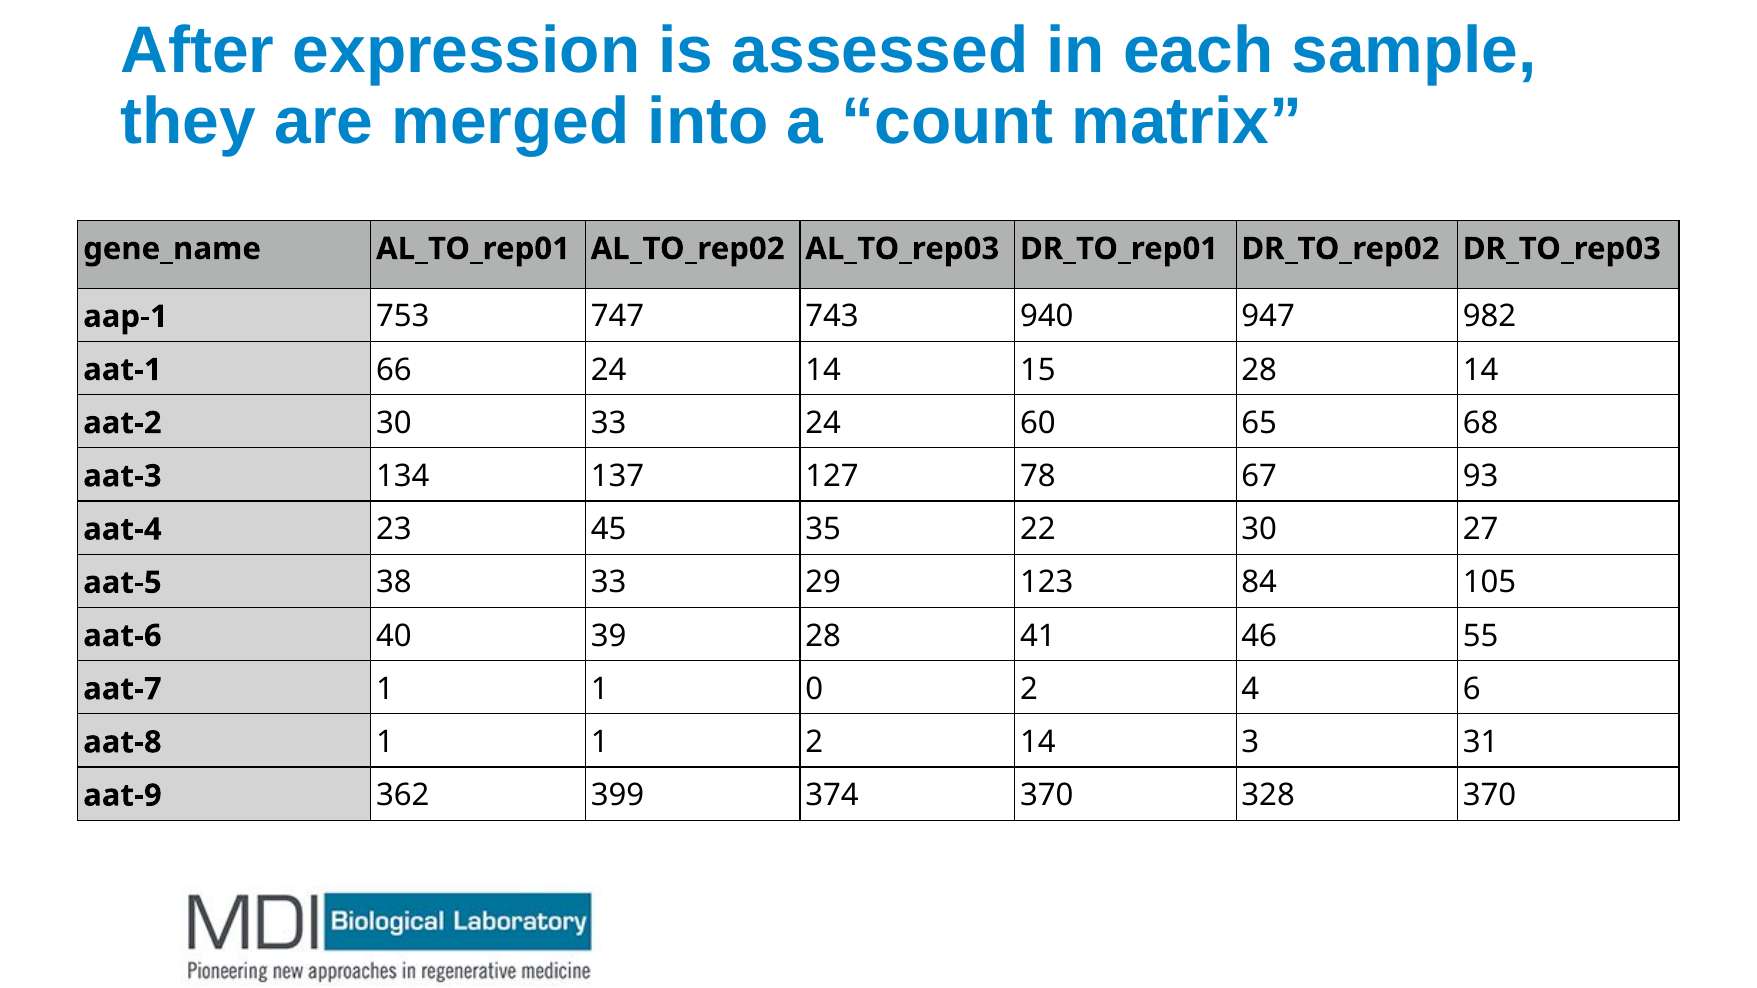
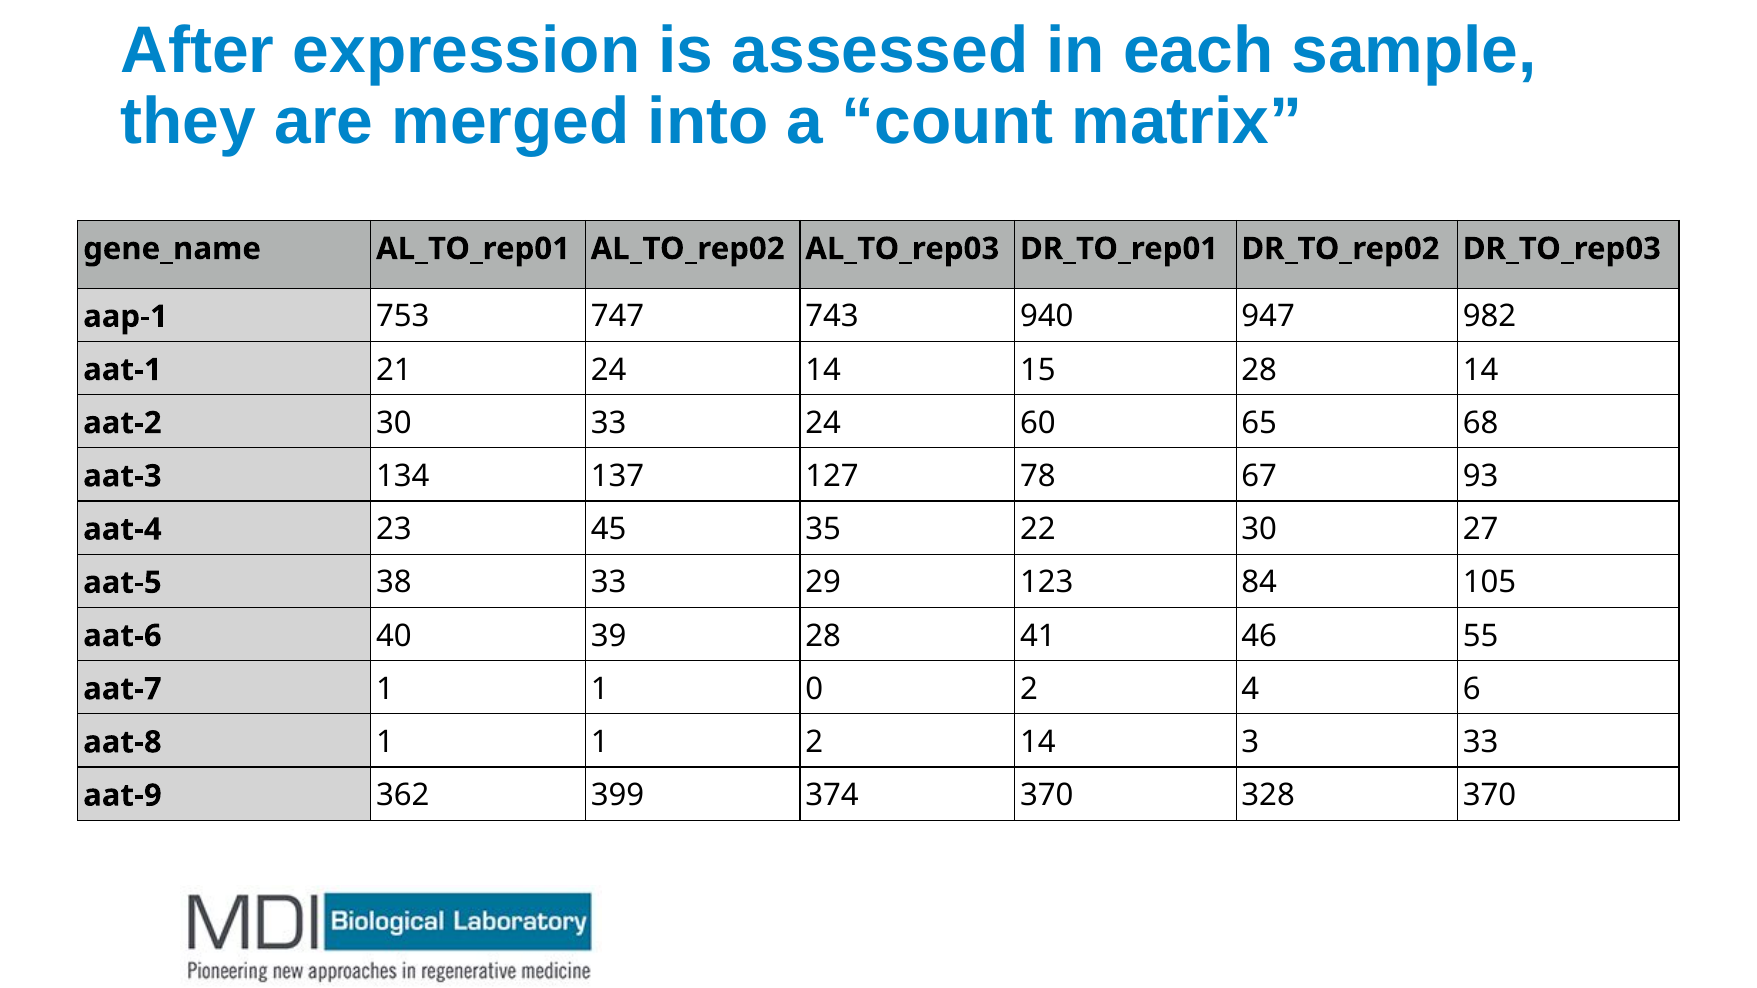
66: 66 -> 21
3 31: 31 -> 33
